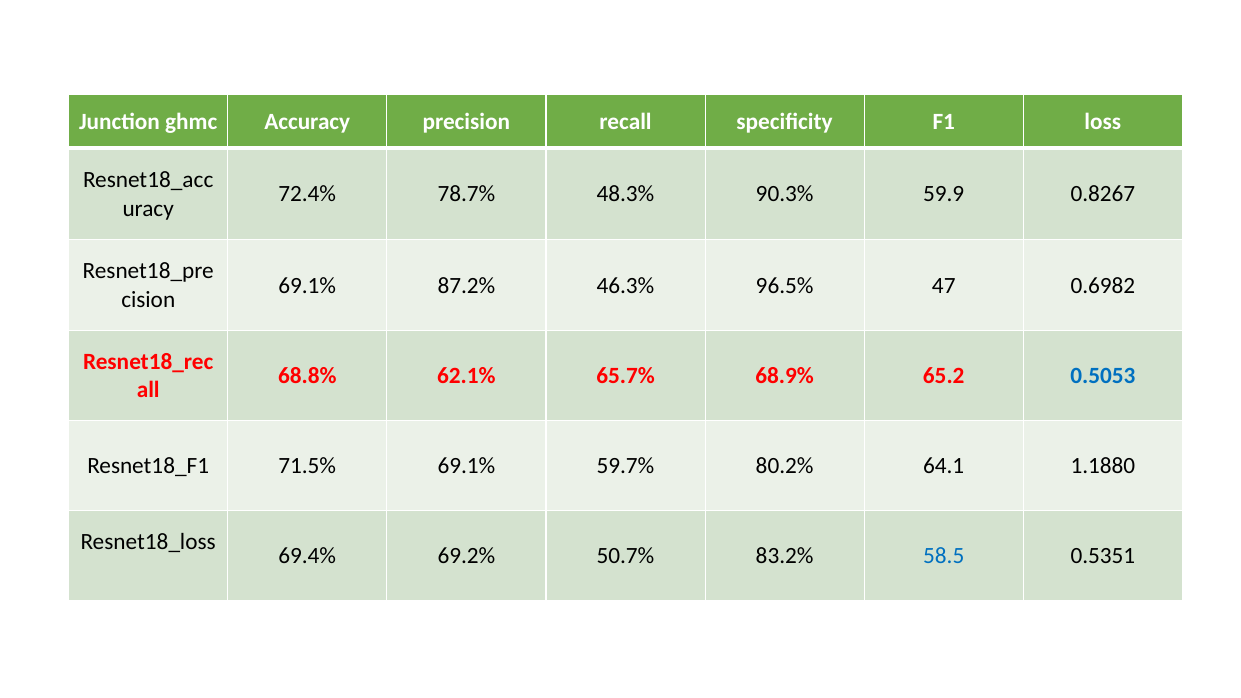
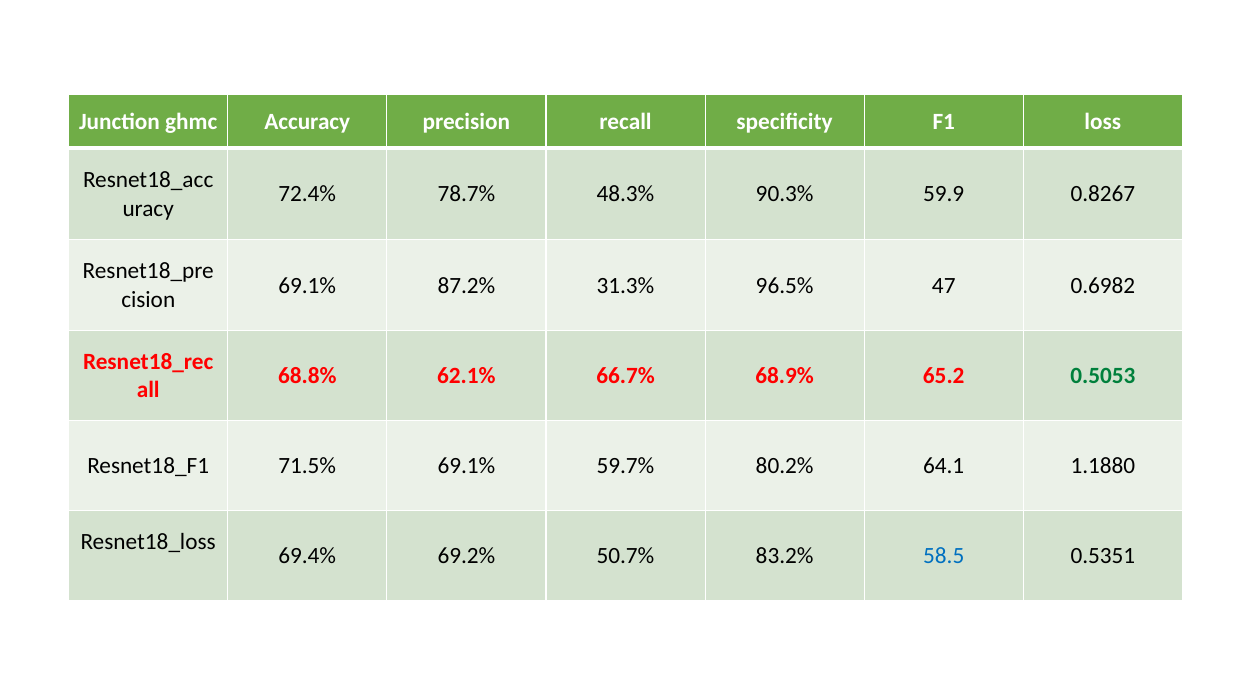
46.3%: 46.3% -> 31.3%
65.7%: 65.7% -> 66.7%
0.5053 colour: blue -> green
